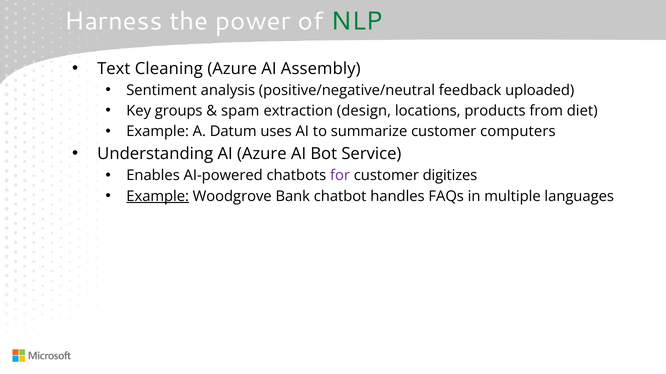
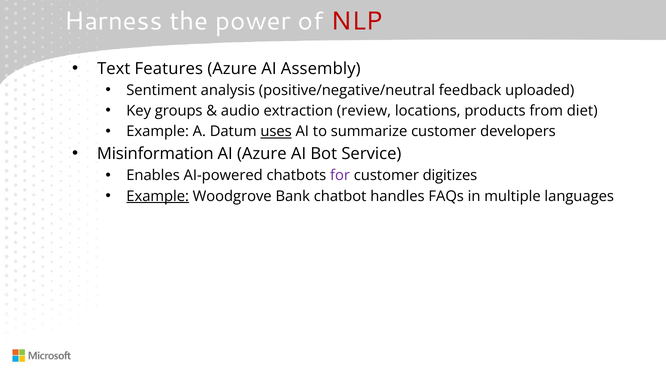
NLP colour: green -> red
Cleaning: Cleaning -> Features
spam: spam -> audio
design: design -> review
uses underline: none -> present
computers: computers -> developers
Understanding: Understanding -> Misinformation
